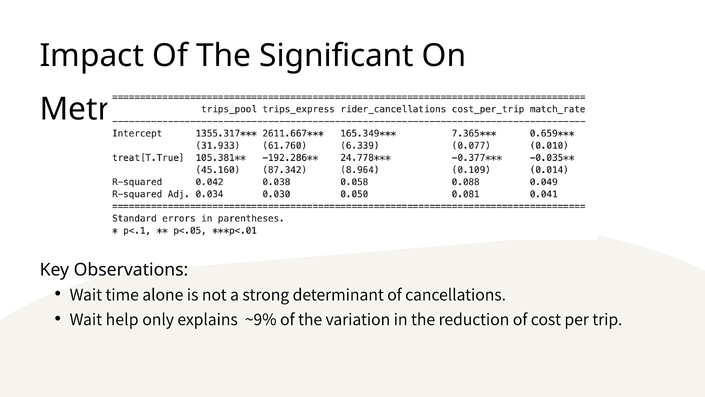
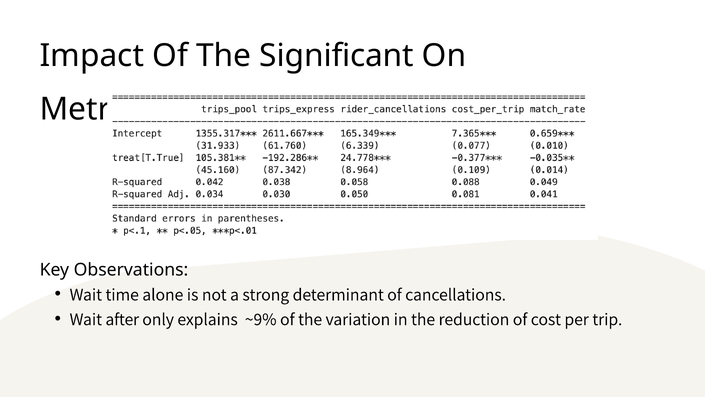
help: help -> after
